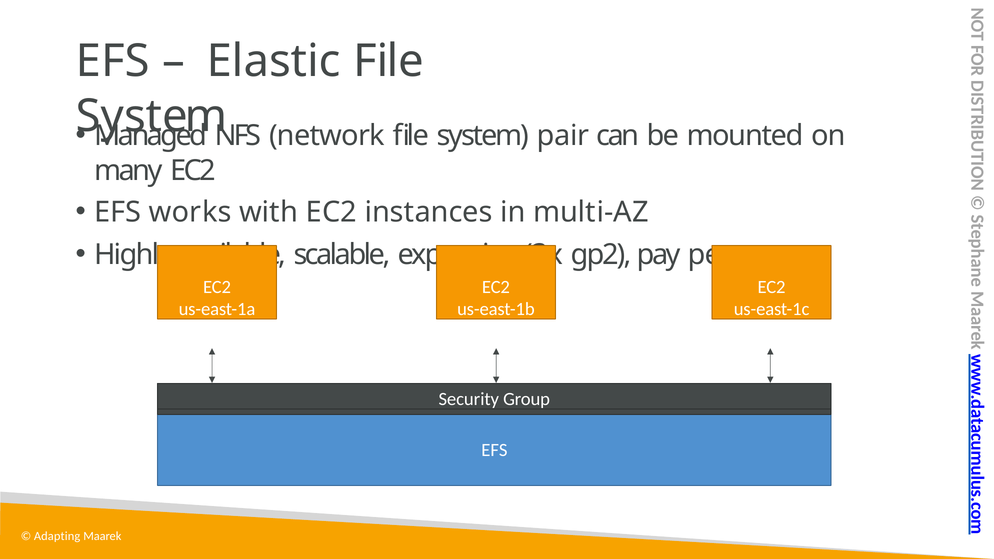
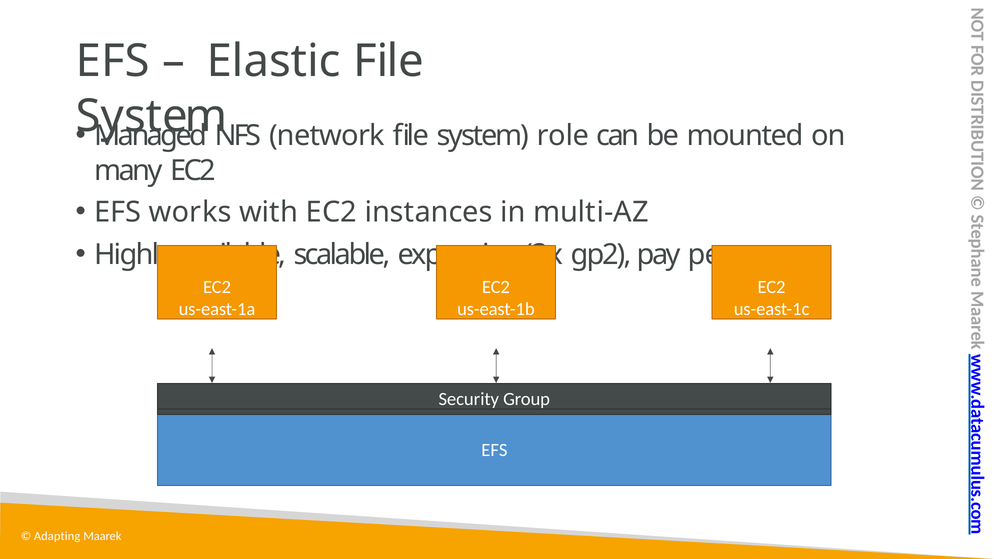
pair: pair -> role
